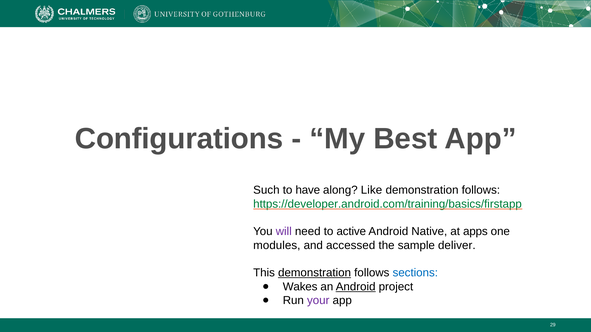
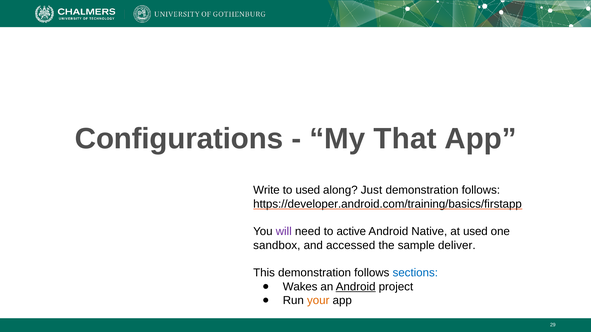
Best: Best -> That
Such: Such -> Write
to have: have -> used
Like: Like -> Just
https://developer.android.com/training/basics/firstapp colour: green -> black
at apps: apps -> used
modules: modules -> sandbox
demonstration at (315, 273) underline: present -> none
your colour: purple -> orange
